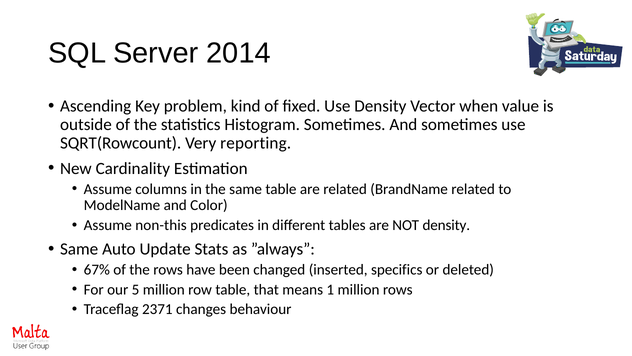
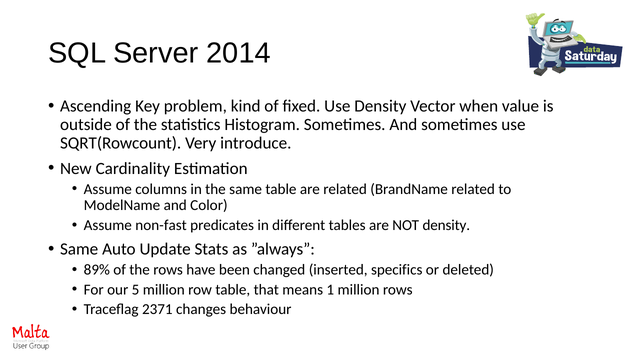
reporting: reporting -> introduce
non-this: non-this -> non-fast
67%: 67% -> 89%
